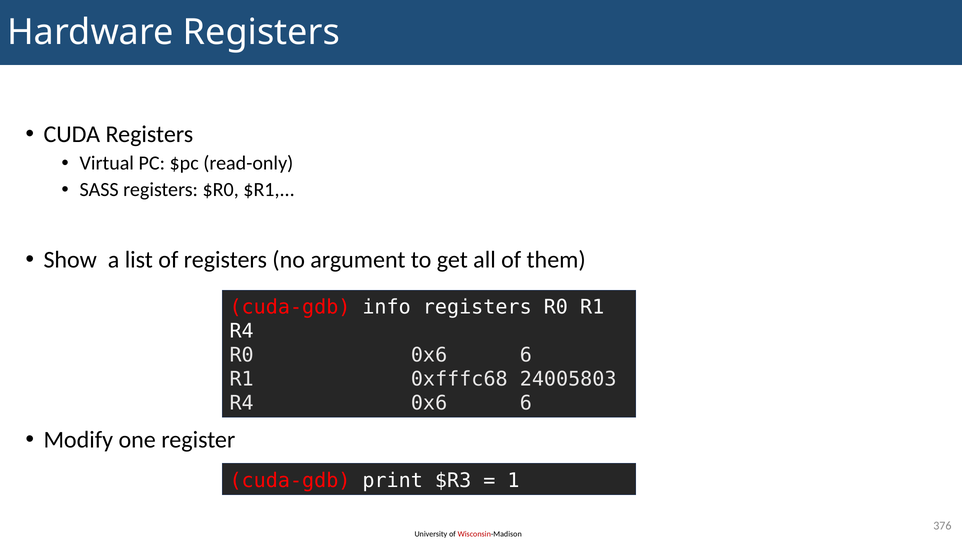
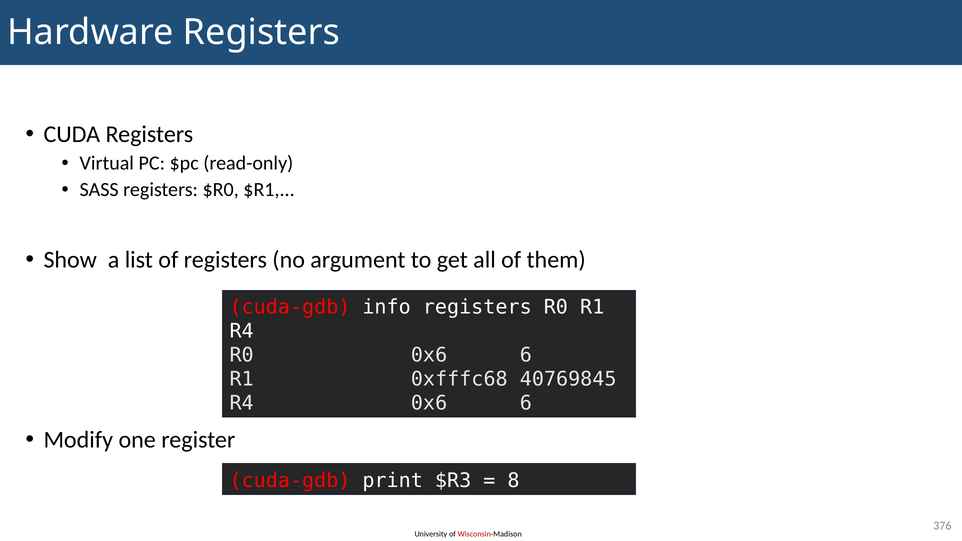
24005803: 24005803 -> 40769845
1: 1 -> 8
